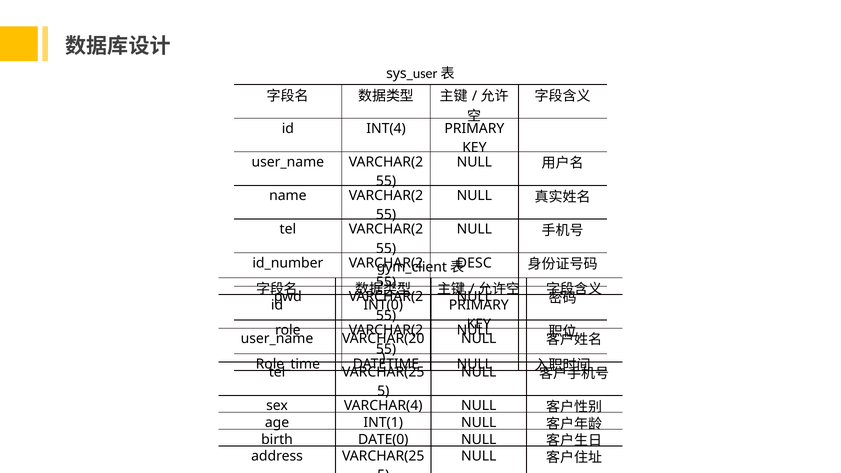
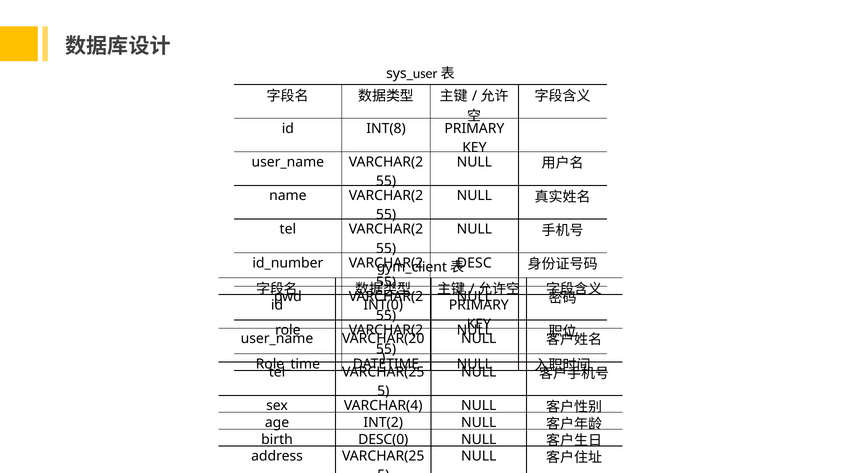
INT(4: INT(4 -> INT(8
INT(1: INT(1 -> INT(2
DATE(0: DATE(0 -> DESC(0
